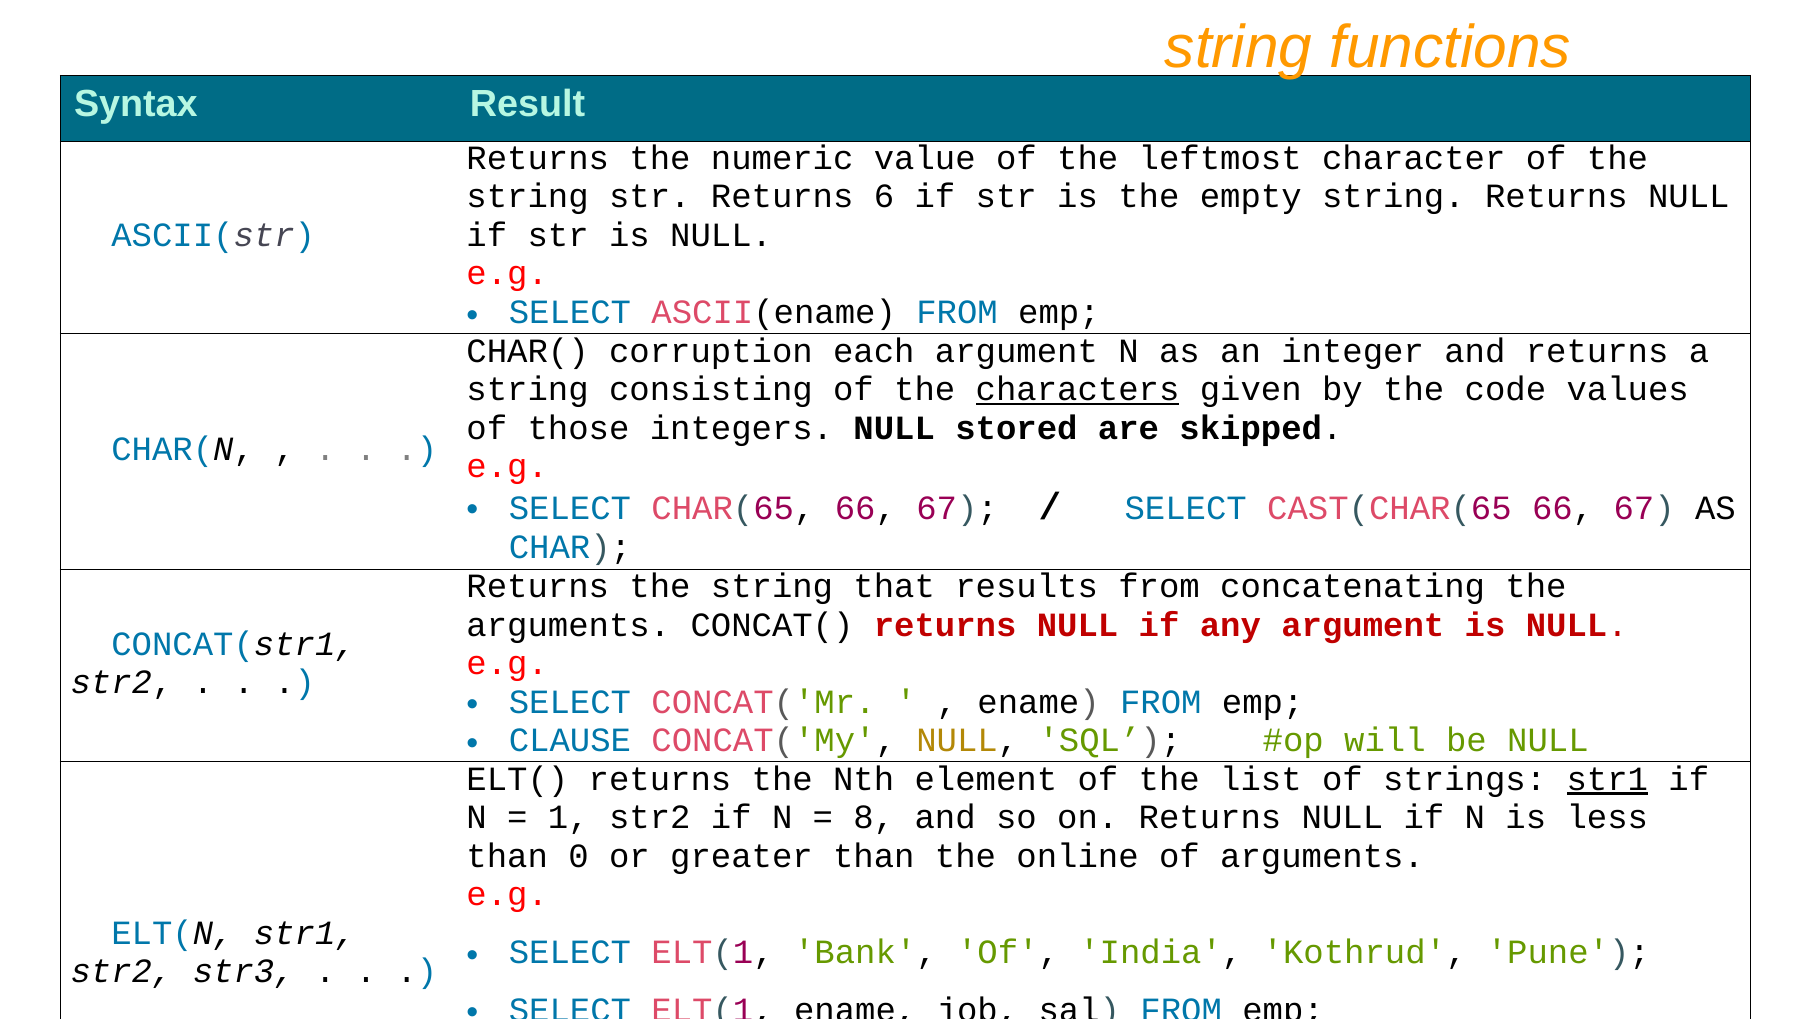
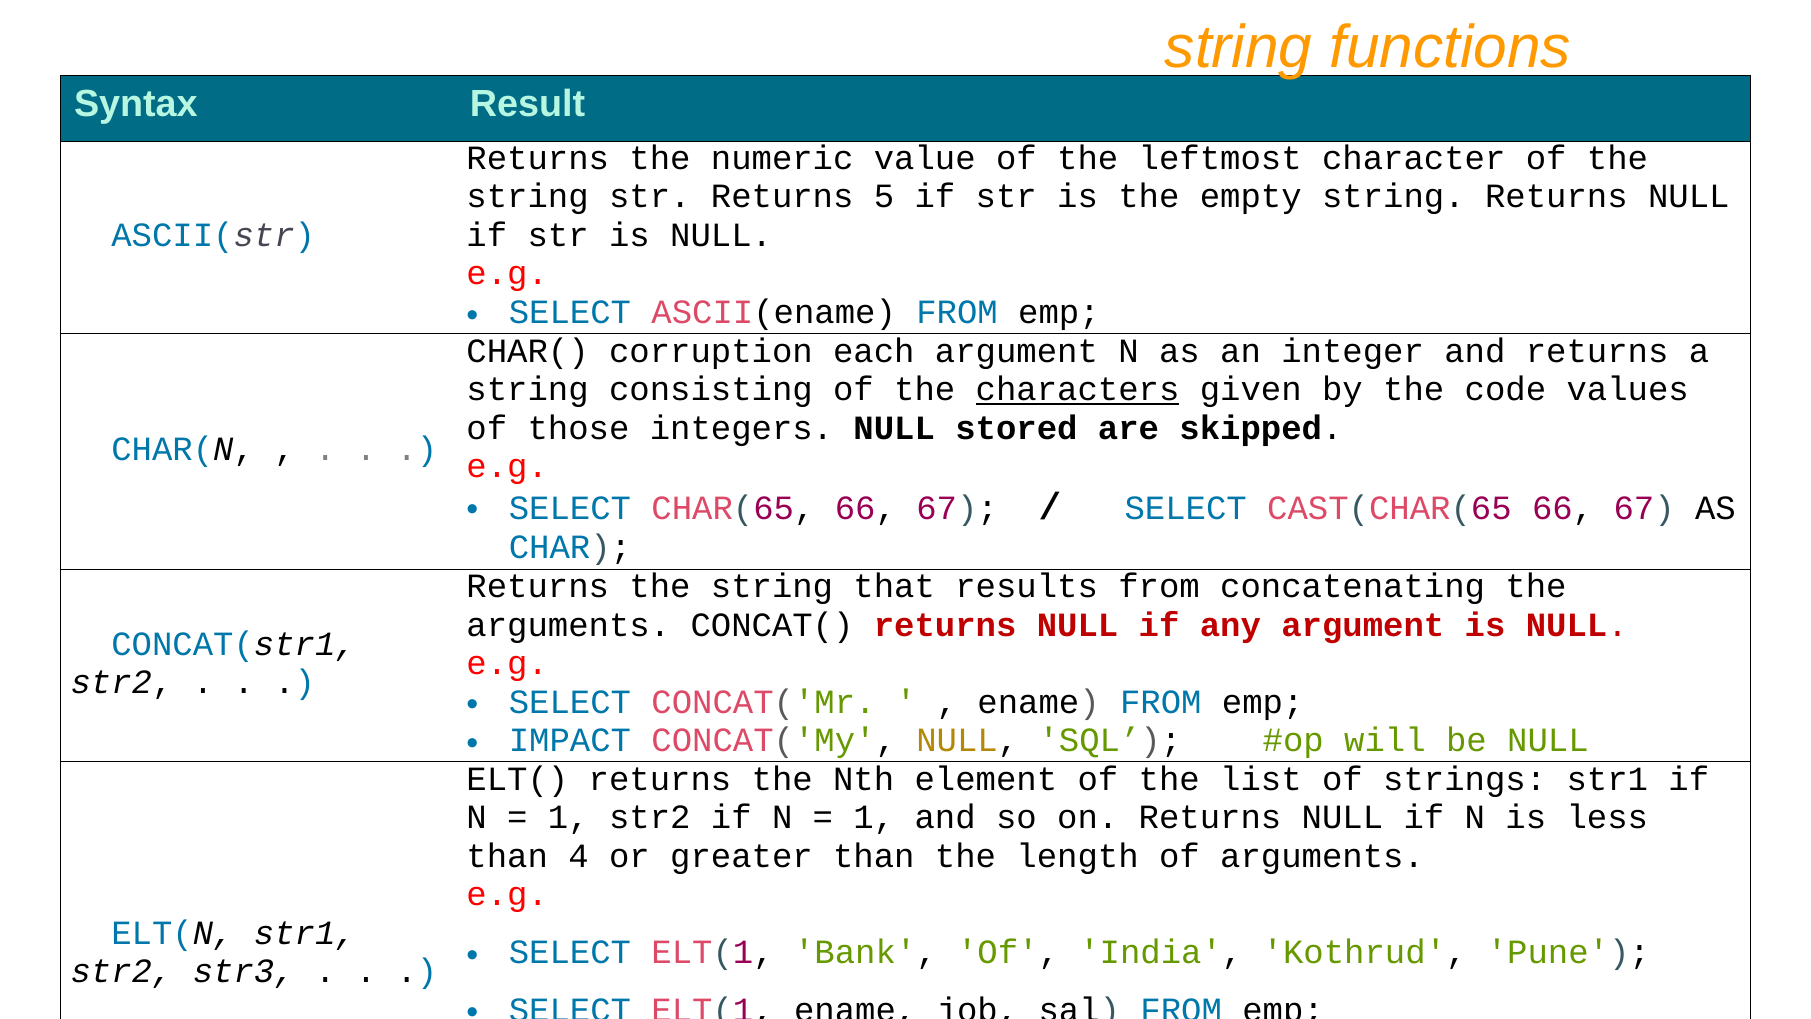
6: 6 -> 5
CLAUSE: CLAUSE -> IMPACT
str1 at (1607, 779) underline: present -> none
8 at (874, 817): 8 -> 1
0: 0 -> 4
online: online -> length
